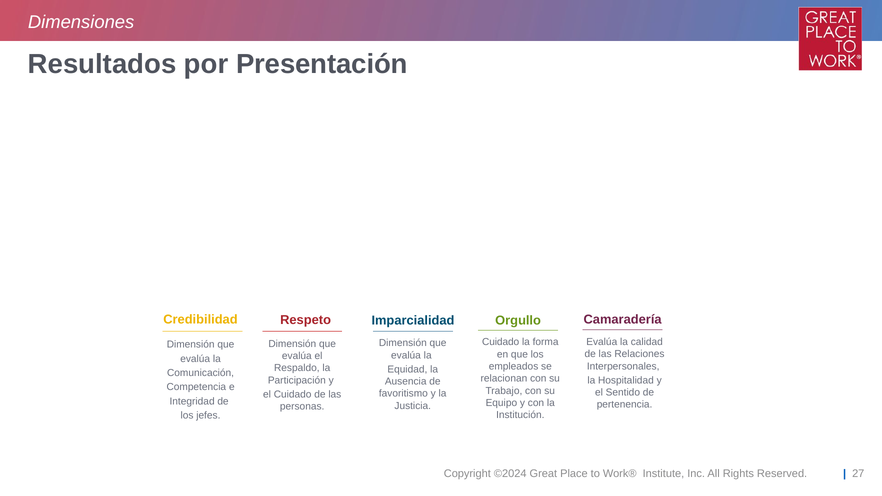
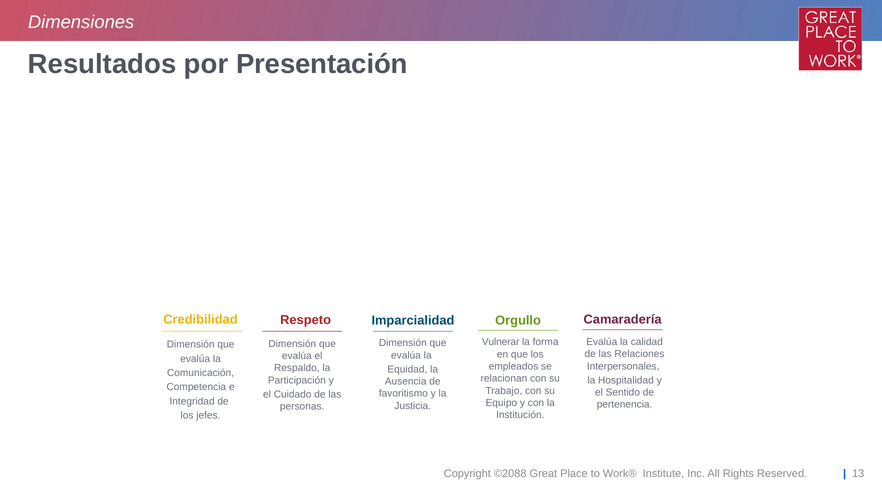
Cuidado at (501, 342): Cuidado -> Vulnerar
©2024: ©2024 -> ©2088
27: 27 -> 13
